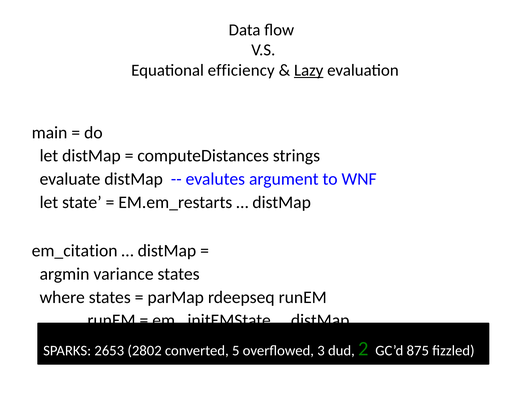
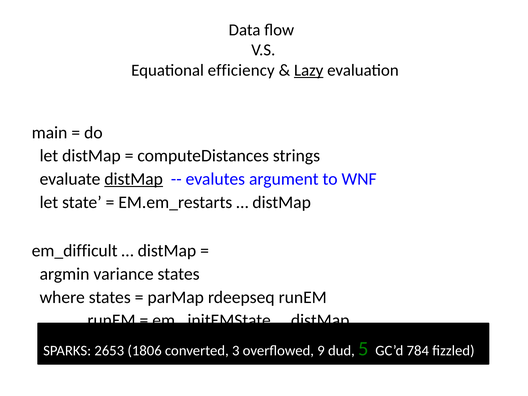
distMap at (134, 179) underline: none -> present
em_citation: em_citation -> em_difficult
2802: 2802 -> 1806
5: 5 -> 3
3: 3 -> 9
2: 2 -> 5
875: 875 -> 784
